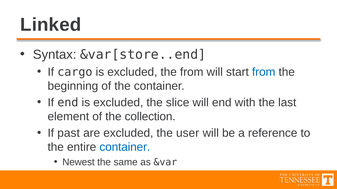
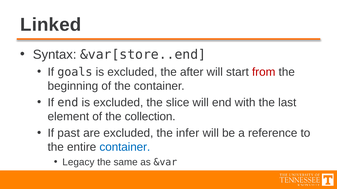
cargo: cargo -> goals
the from: from -> after
from at (264, 72) colour: blue -> red
user: user -> infer
Newest: Newest -> Legacy
